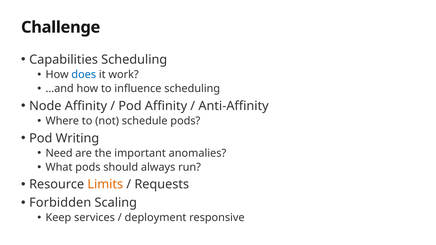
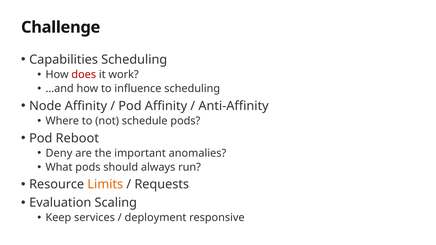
does colour: blue -> red
Writing: Writing -> Reboot
Need: Need -> Deny
Forbidden: Forbidden -> Evaluation
